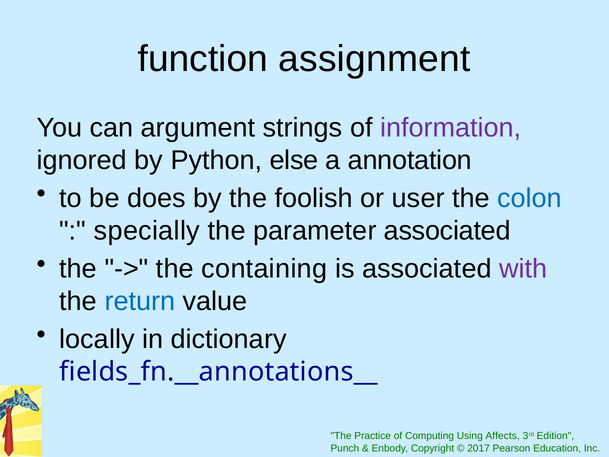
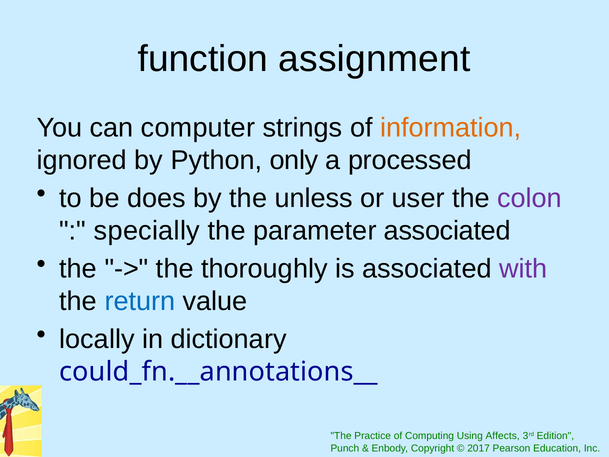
argument: argument -> computer
information colour: purple -> orange
else: else -> only
annotation: annotation -> processed
foolish: foolish -> unless
colon colour: blue -> purple
containing: containing -> thoroughly
fields_fn.__annotations__: fields_fn.__annotations__ -> could_fn.__annotations__
